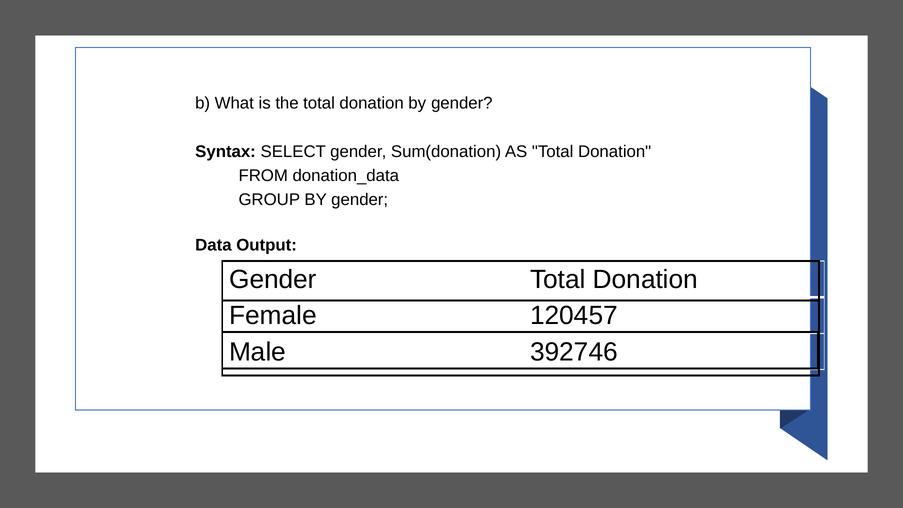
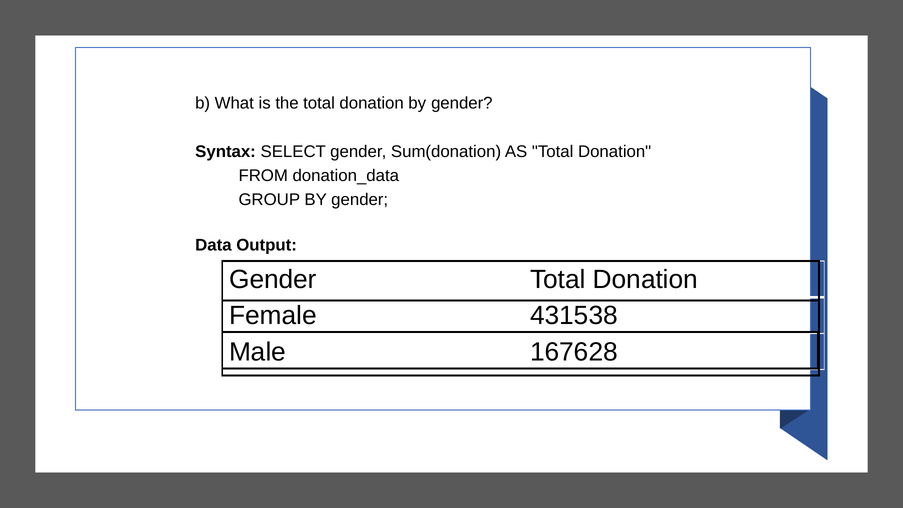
120457: 120457 -> 431538
392746: 392746 -> 167628
